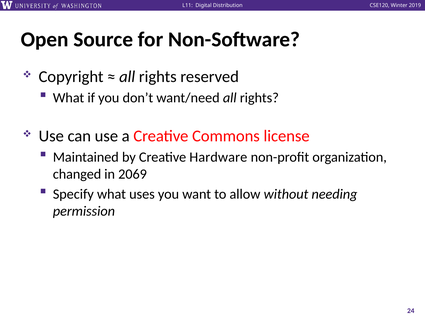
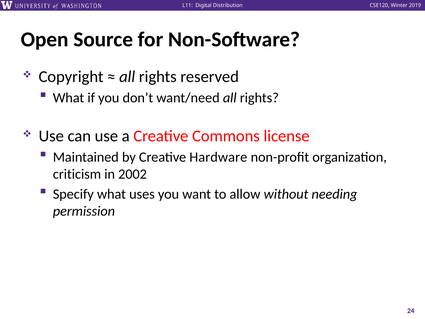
changed: changed -> criticism
2069: 2069 -> 2002
